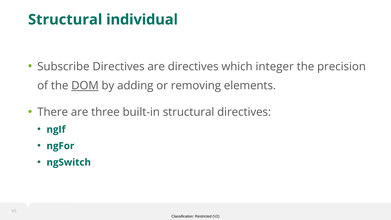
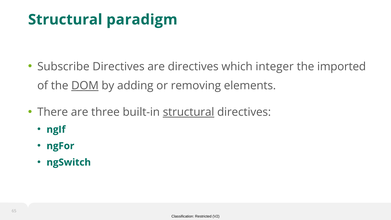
individual: individual -> paradigm
precision: precision -> imported
structural at (189, 112) underline: none -> present
